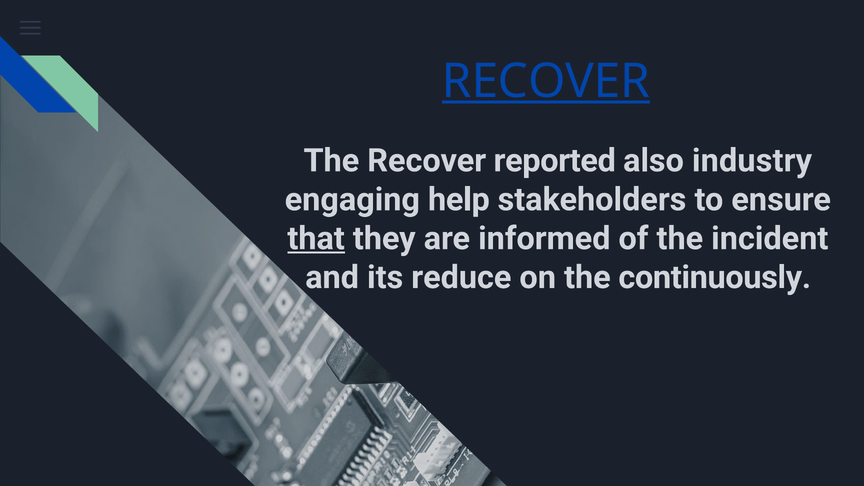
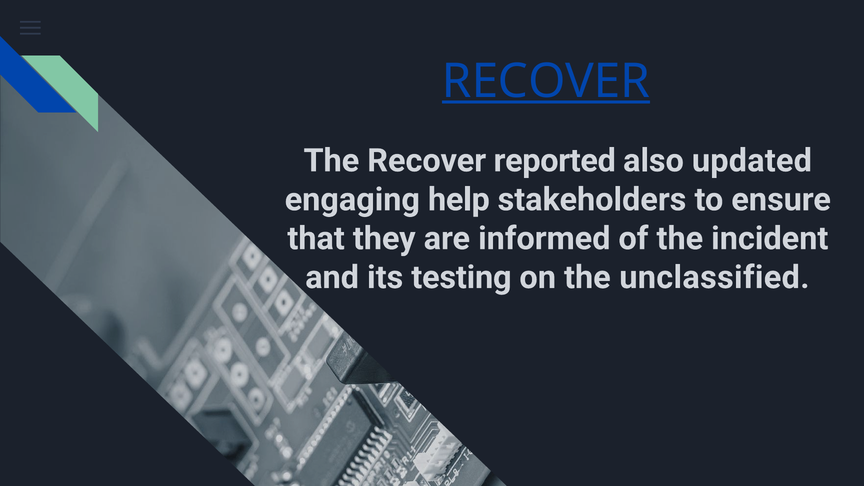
industry: industry -> updated
that underline: present -> none
reduce: reduce -> testing
continuously: continuously -> unclassified
